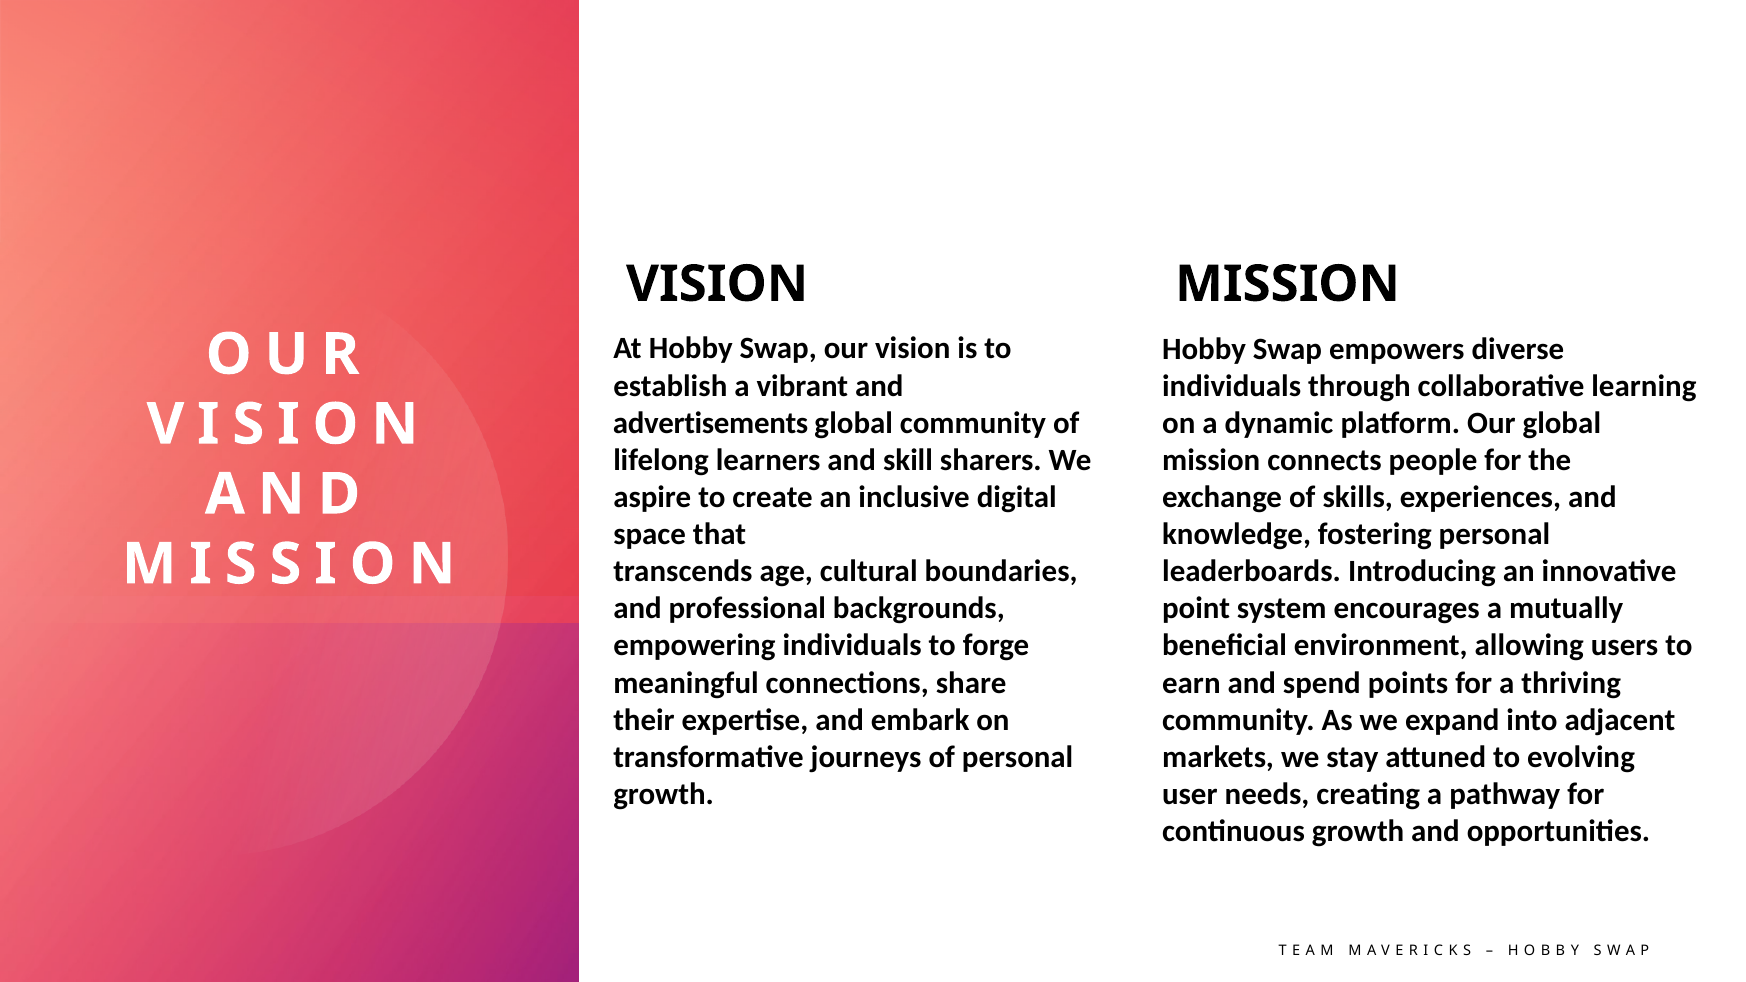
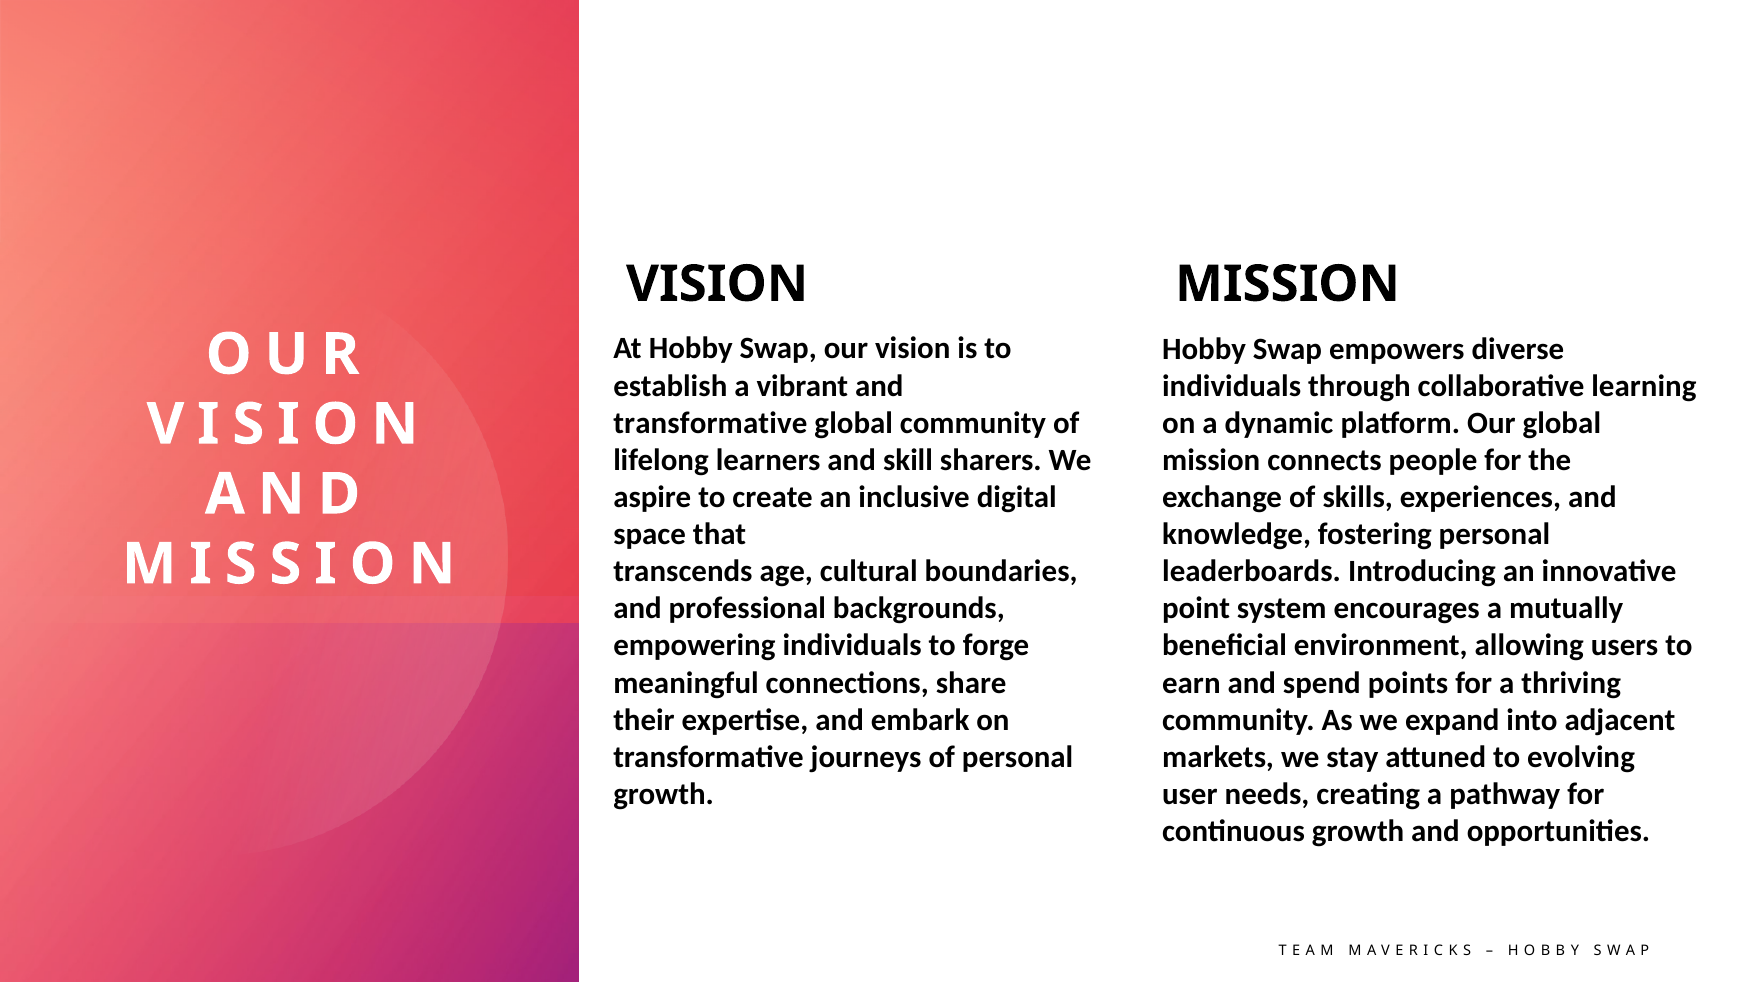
advertisements at (711, 423): advertisements -> transformative
